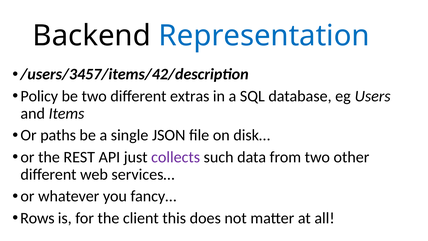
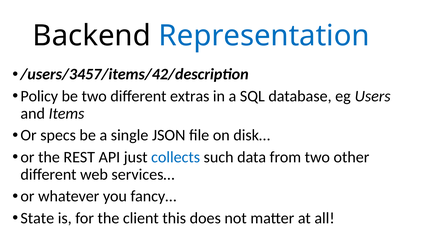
paths: paths -> specs
collects colour: purple -> blue
Rows: Rows -> State
